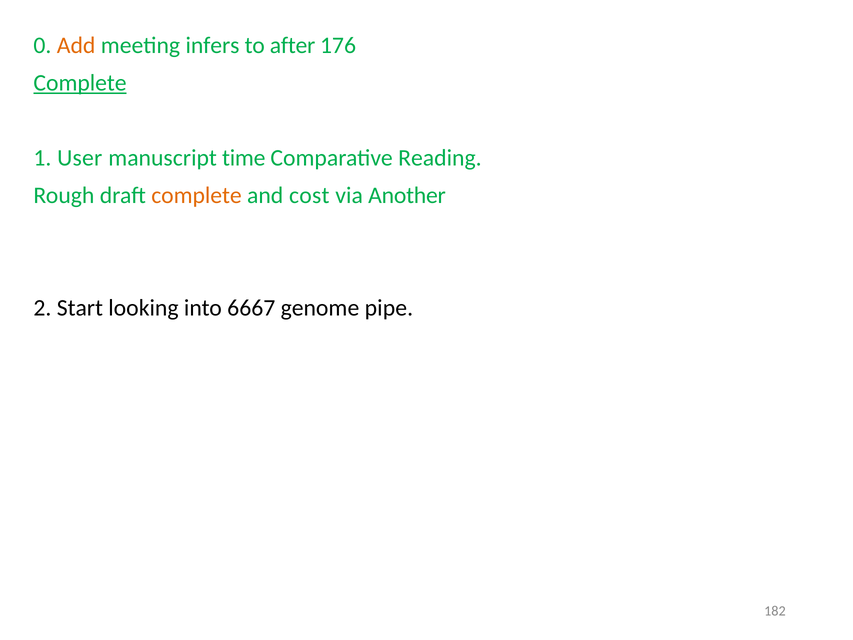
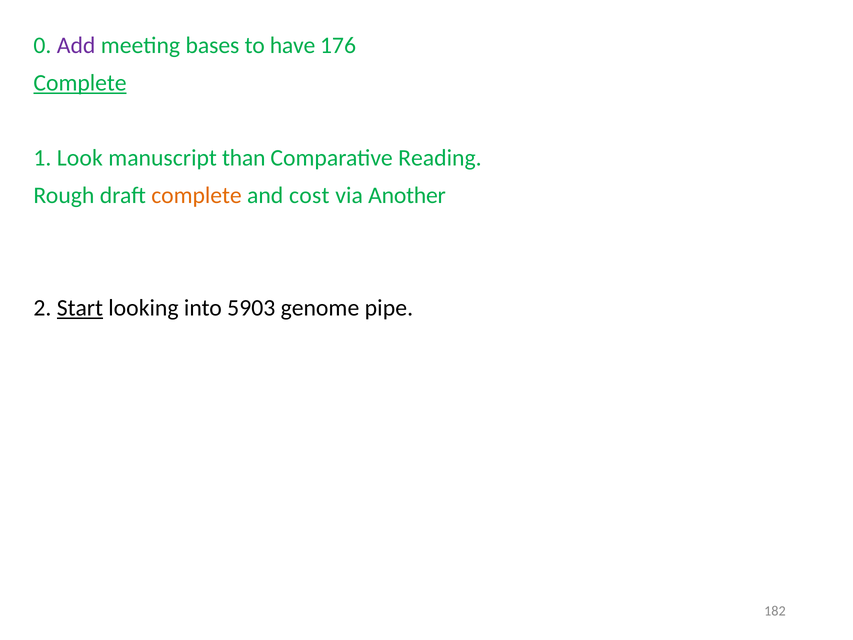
Add colour: orange -> purple
infers: infers -> bases
after: after -> have
User: User -> Look
time: time -> than
Start underline: none -> present
6667: 6667 -> 5903
